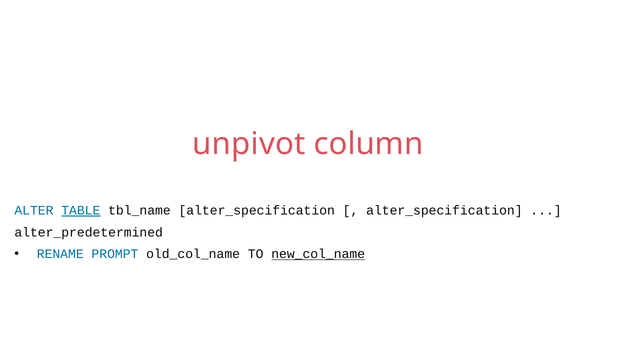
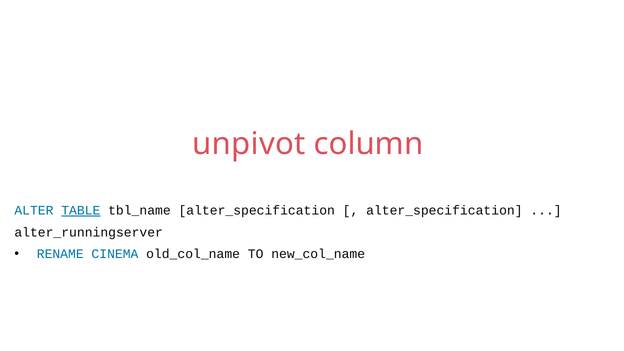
alter_predetermined: alter_predetermined -> alter_runningserver
PROMPT: PROMPT -> CINEMA
new_col_name underline: present -> none
